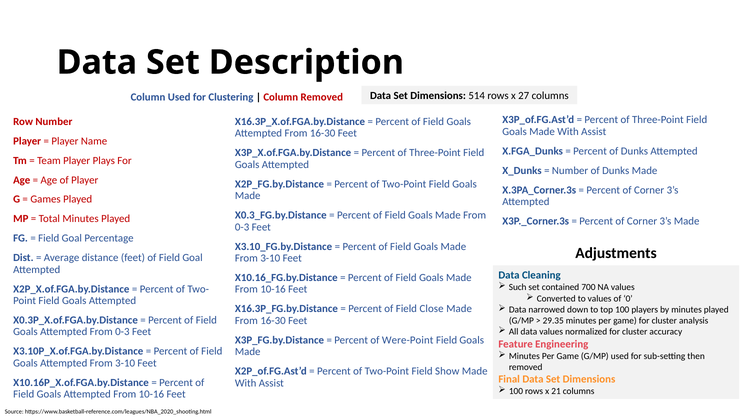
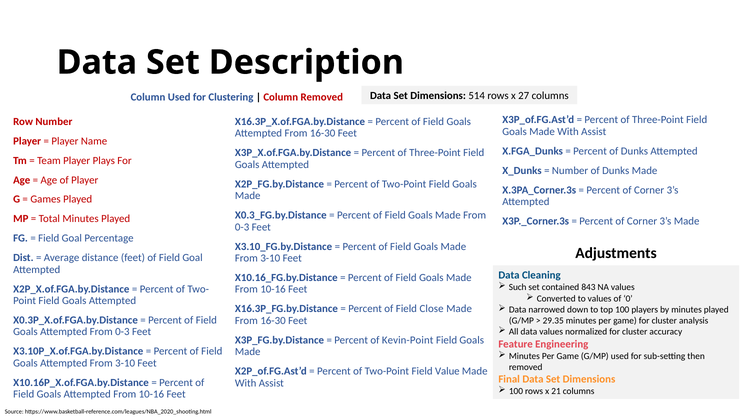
700: 700 -> 843
Were-Point: Were-Point -> Kevin-Point
Show: Show -> Value
